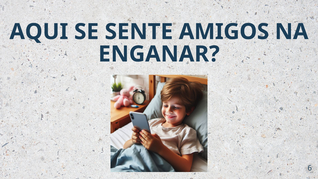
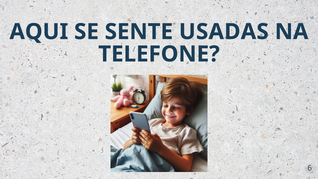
AMIGOS: AMIGOS -> USADAS
ENGANAR: ENGANAR -> TELEFONE
